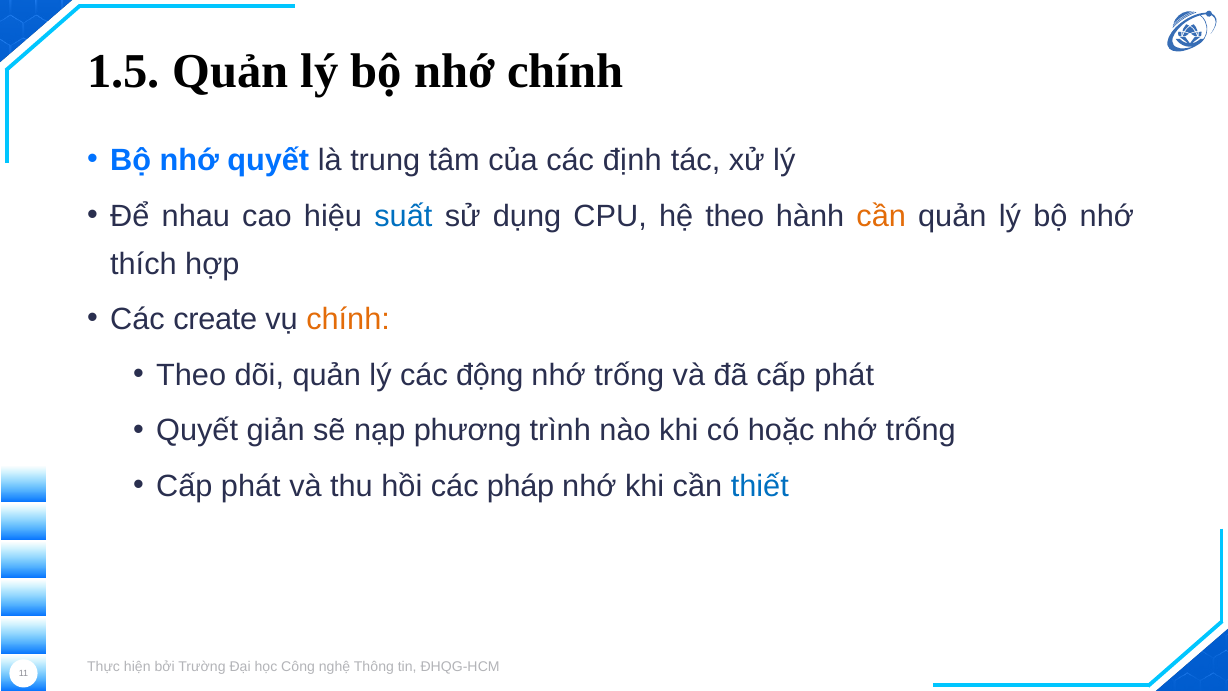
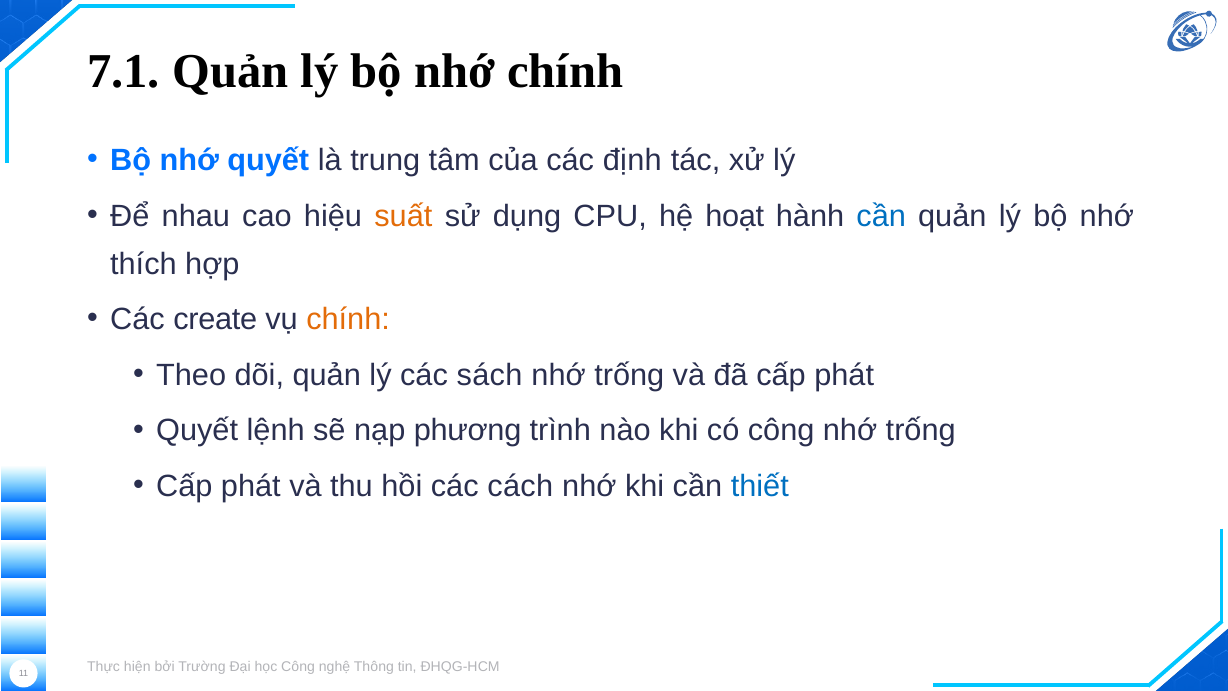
1.5: 1.5 -> 7.1
suất colour: blue -> orange
hệ theo: theo -> hoạt
cần at (881, 216) colour: orange -> blue
động: động -> sách
giản: giản -> lệnh
có hoặc: hoặc -> công
pháp: pháp -> cách
